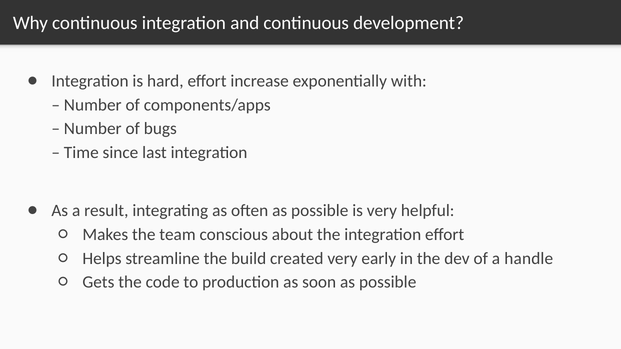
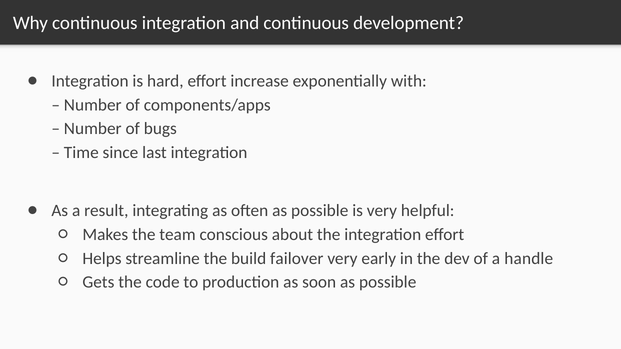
created: created -> failover
